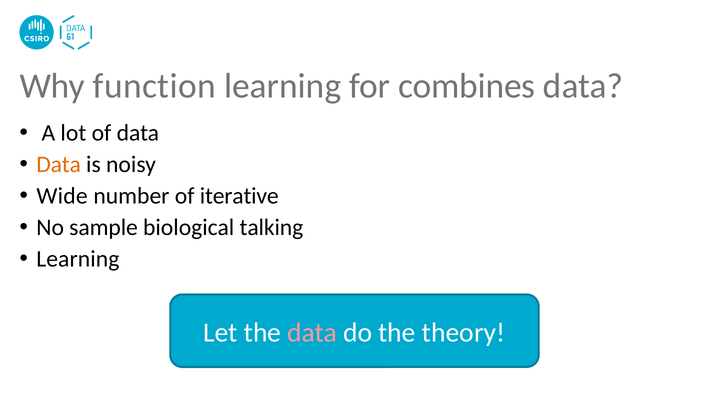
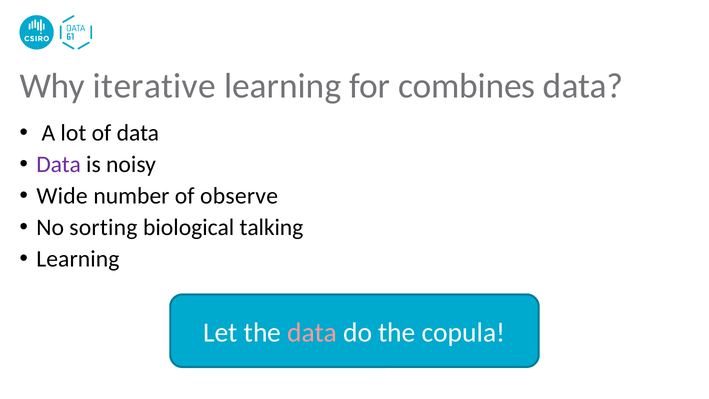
function: function -> iterative
Data at (59, 164) colour: orange -> purple
iterative: iterative -> observe
sample: sample -> sorting
theory: theory -> copula
